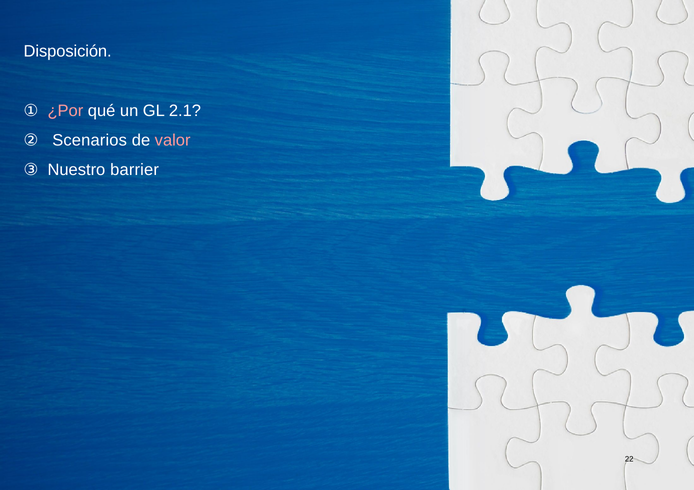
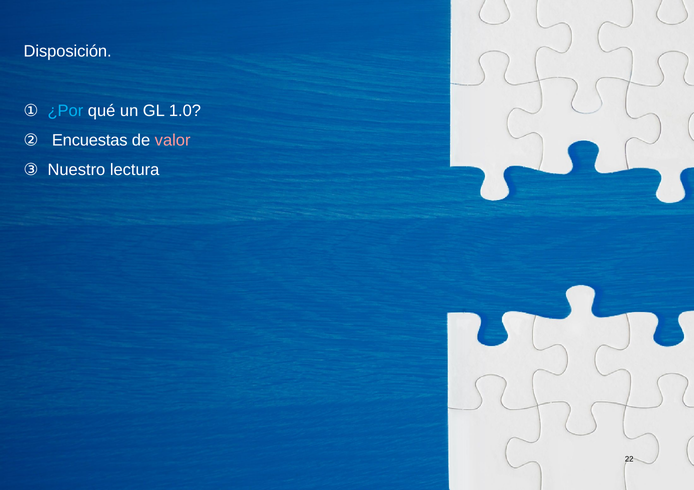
¿Por colour: pink -> light blue
2.1: 2.1 -> 1.0
Scenarios: Scenarios -> Encuestas
barrier: barrier -> lectura
